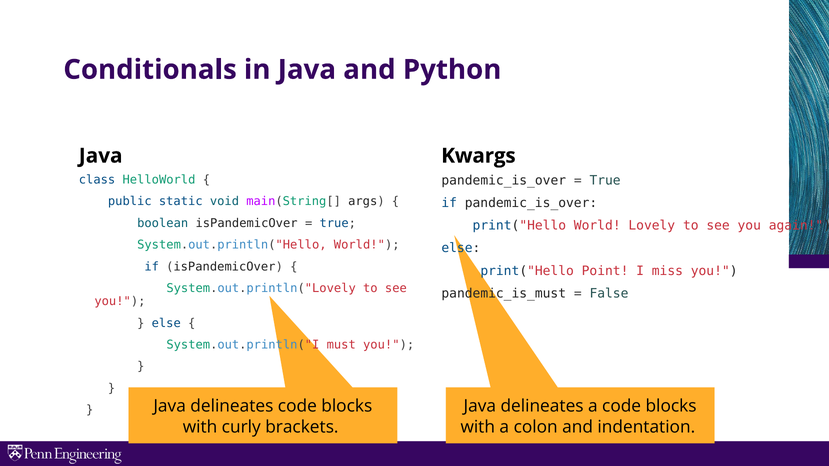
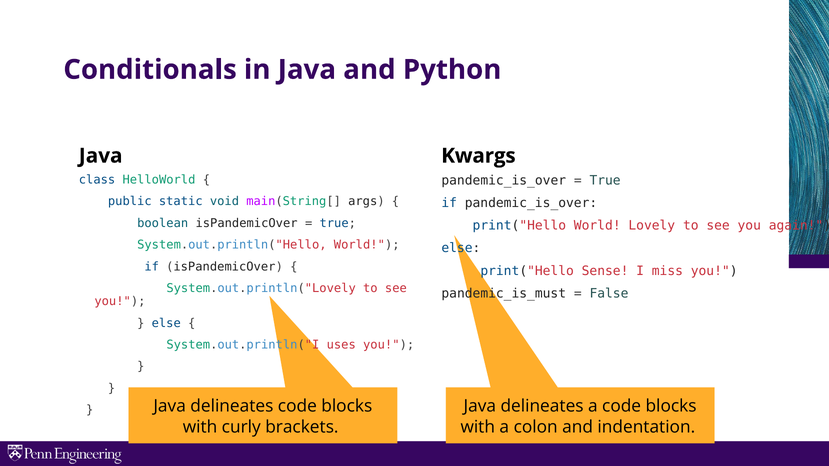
Point: Point -> Sense
must: must -> uses
